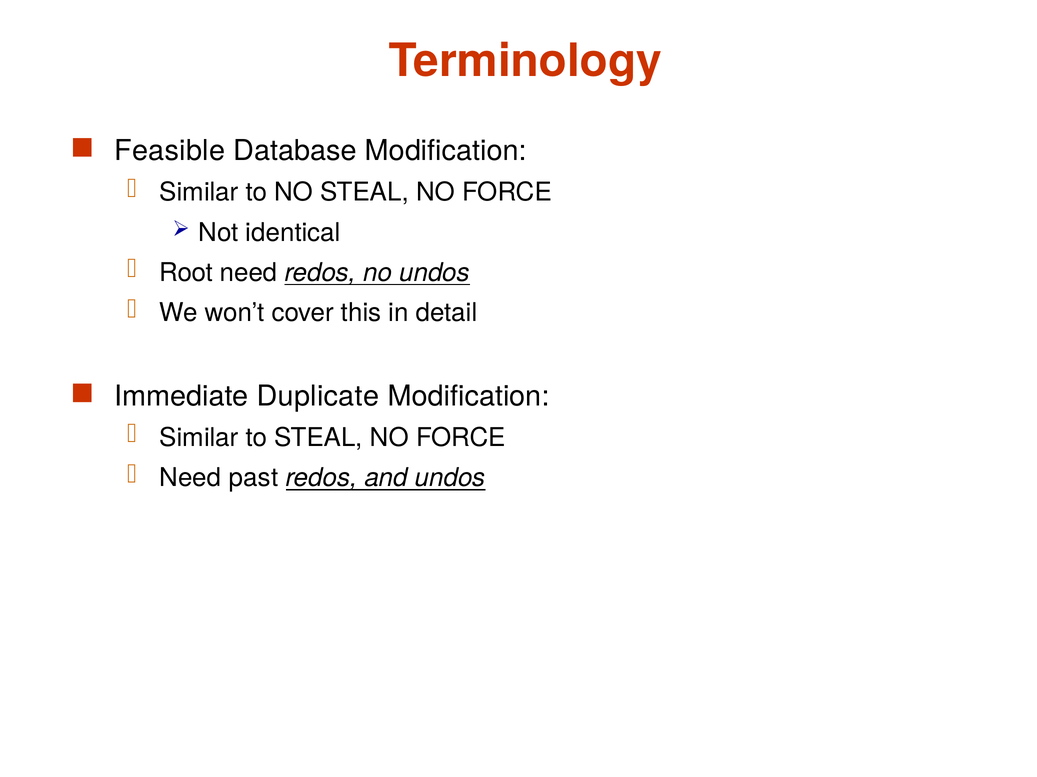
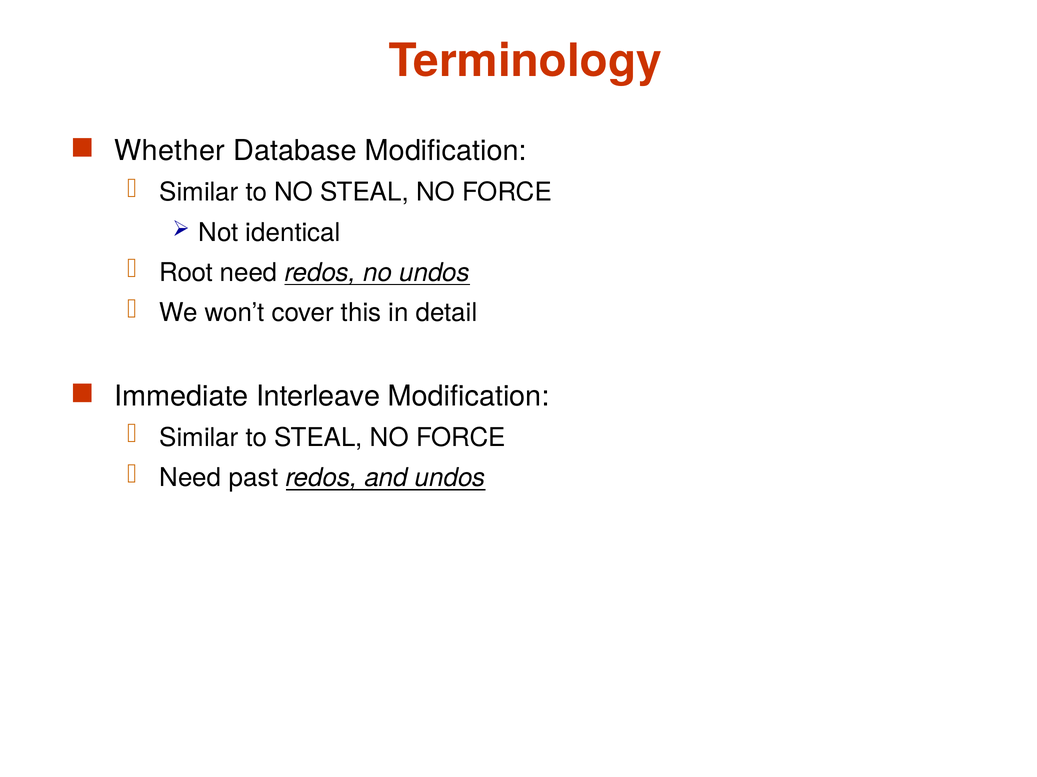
Feasible: Feasible -> Whether
Duplicate: Duplicate -> Interleave
